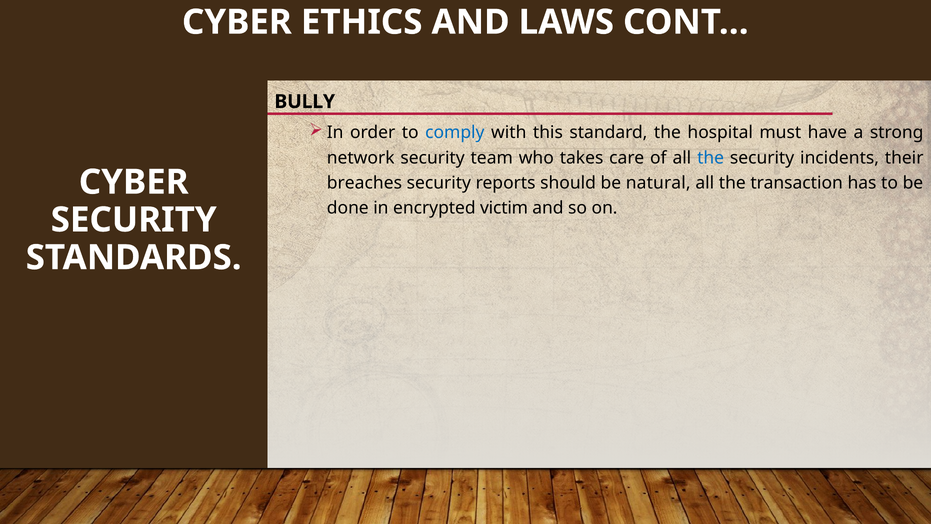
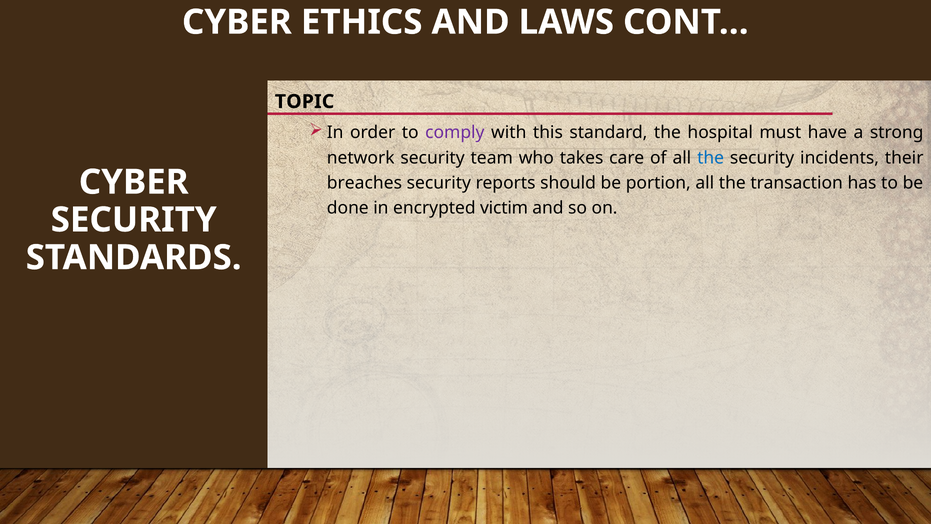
BULLY: BULLY -> TOPIC
comply colour: blue -> purple
natural: natural -> portion
